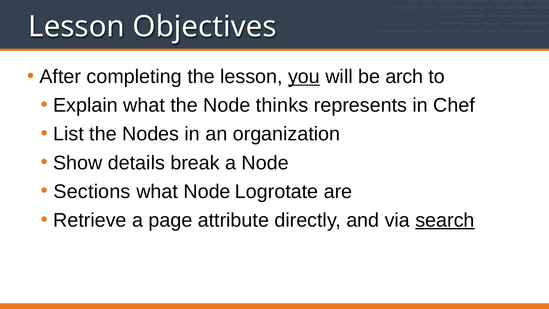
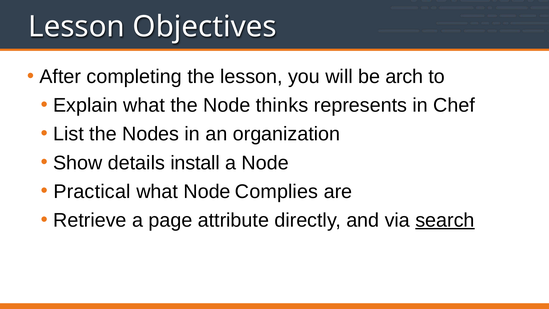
you underline: present -> none
break: break -> install
Sections: Sections -> Practical
Logrotate: Logrotate -> Complies
